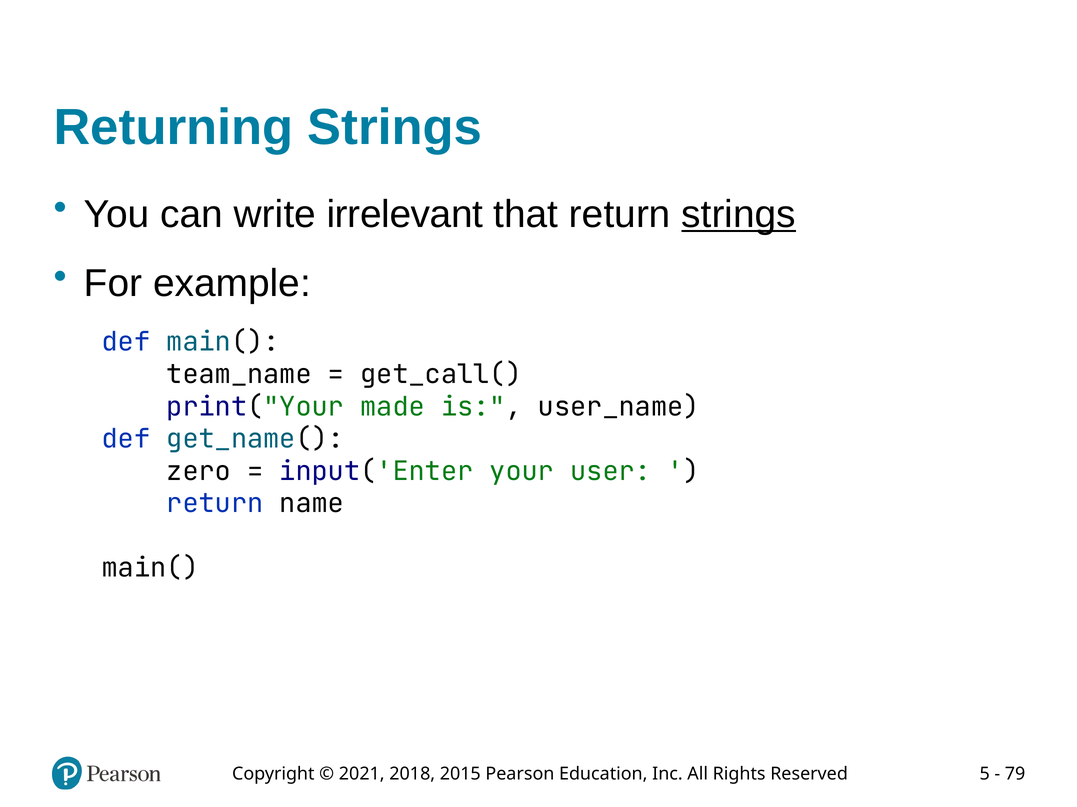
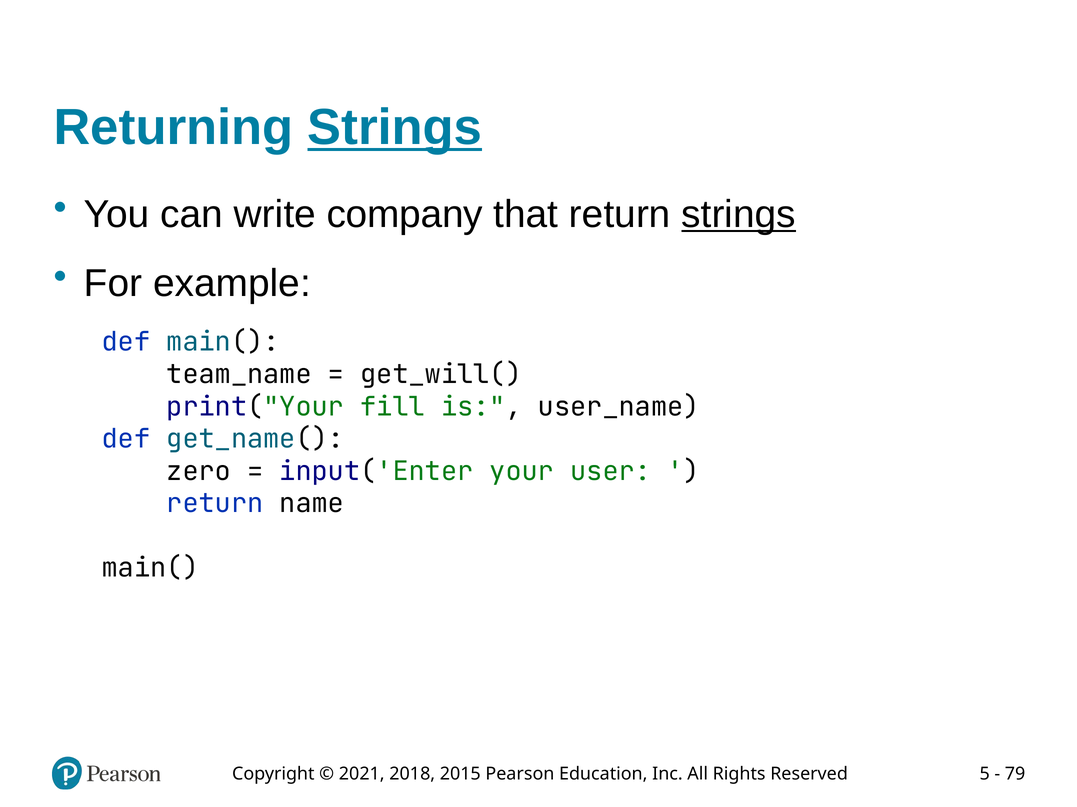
Strings at (395, 128) underline: none -> present
irrelevant: irrelevant -> company
get_call(: get_call( -> get_will(
made: made -> fill
